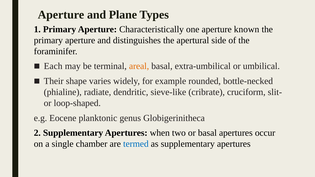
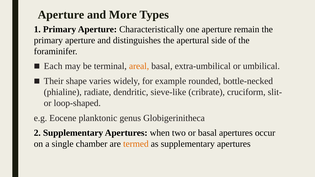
Plane: Plane -> More
known: known -> remain
termed colour: blue -> orange
